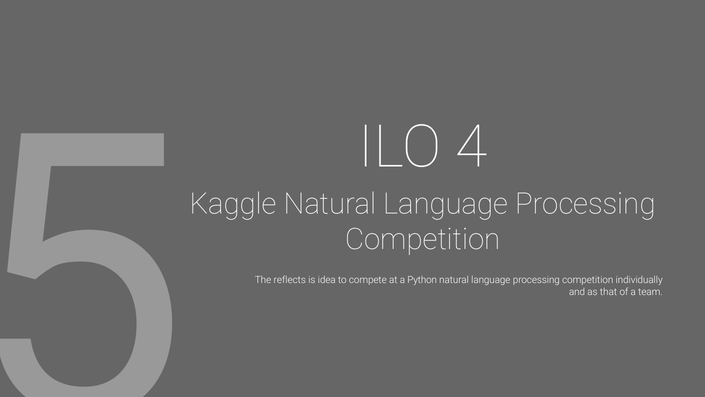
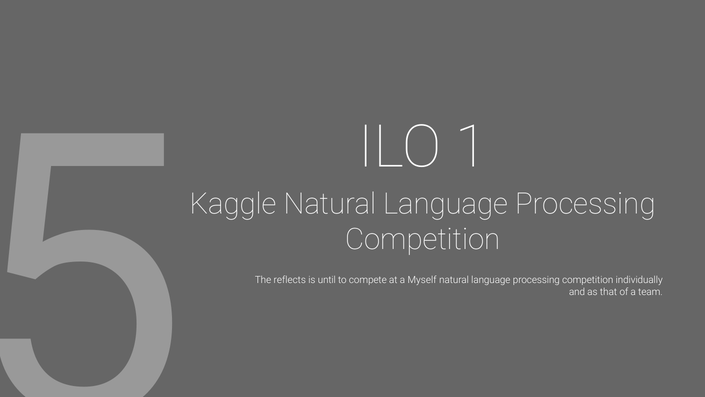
4: 4 -> 1
idea: idea -> until
Python: Python -> Myself
